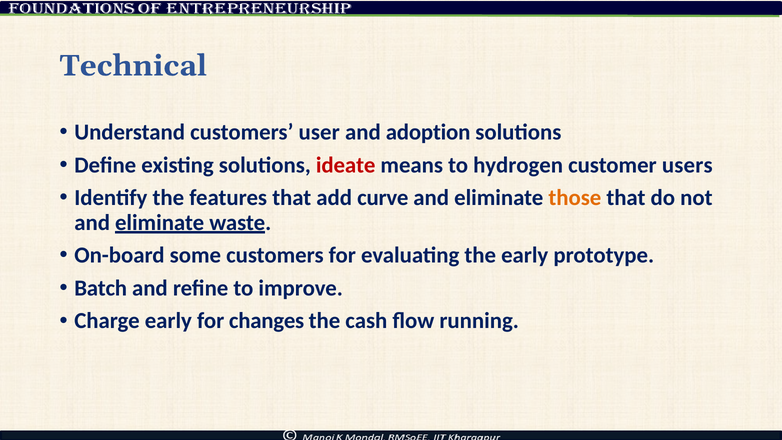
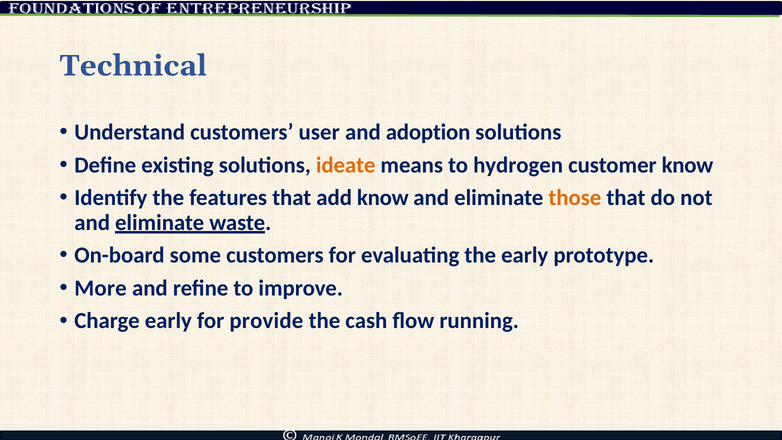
ideate colour: red -> orange
customer users: users -> know
add curve: curve -> know
Batch: Batch -> More
changes: changes -> provide
